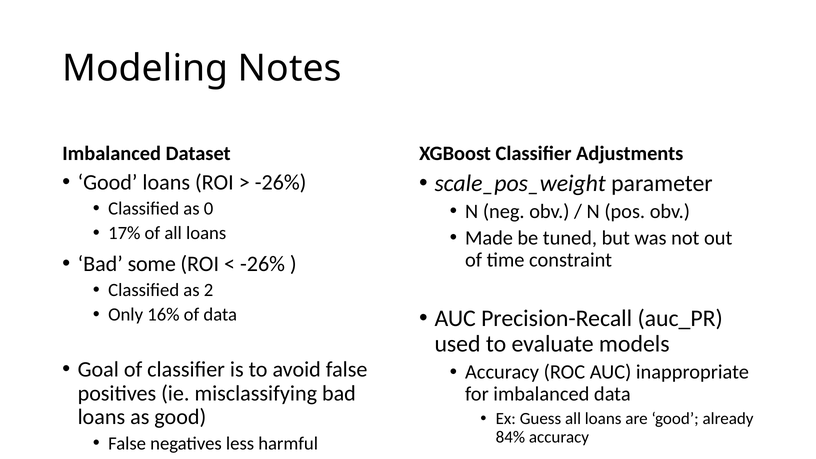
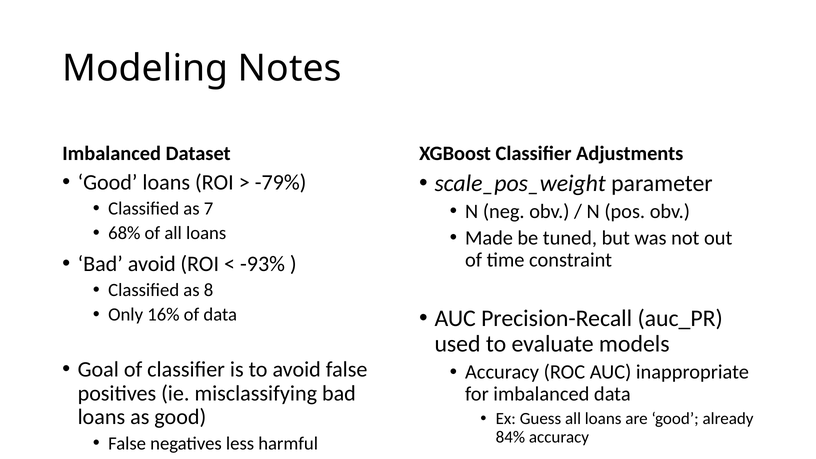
-26% at (281, 183): -26% -> -79%
0: 0 -> 7
17%: 17% -> 68%
Bad some: some -> avoid
-26% at (263, 264): -26% -> -93%
2: 2 -> 8
